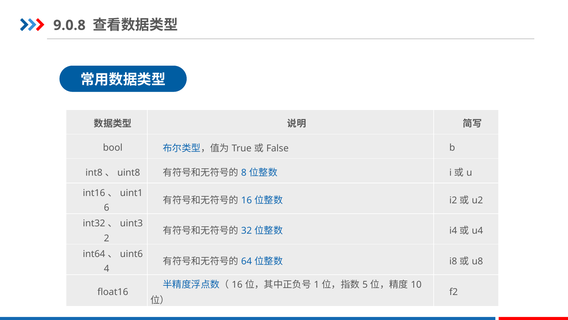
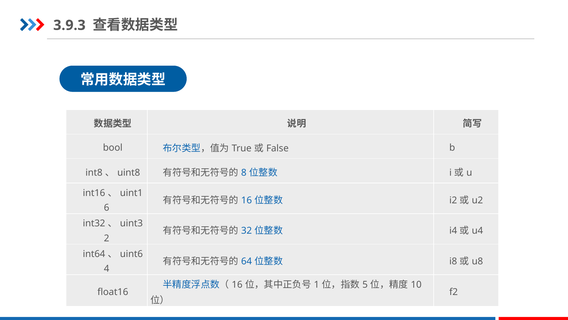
9.0.8: 9.0.8 -> 3.9.3
